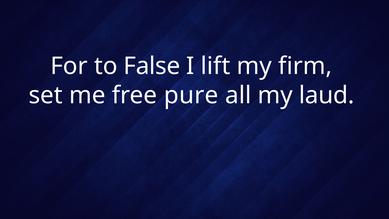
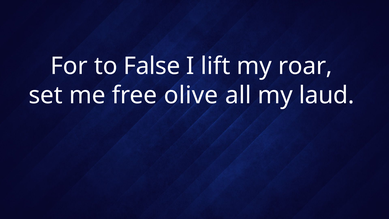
firm: firm -> roar
pure: pure -> olive
